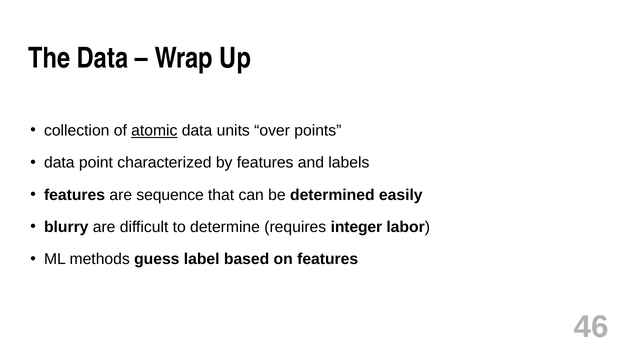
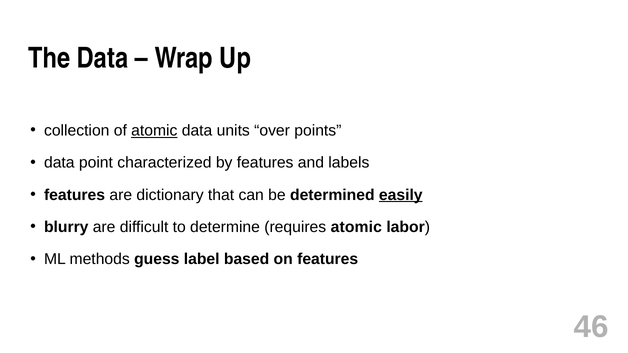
sequence: sequence -> dictionary
easily underline: none -> present
requires integer: integer -> atomic
